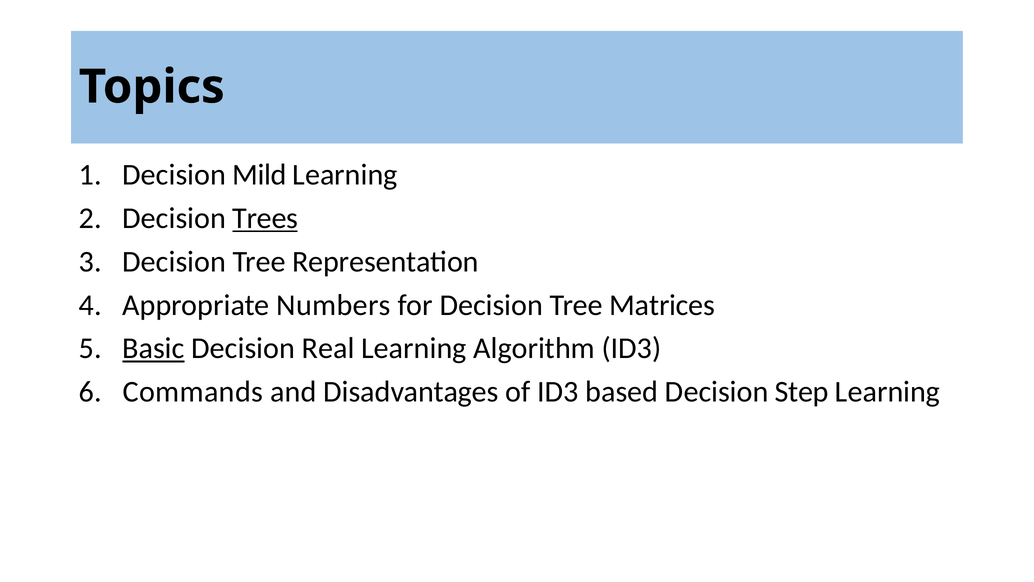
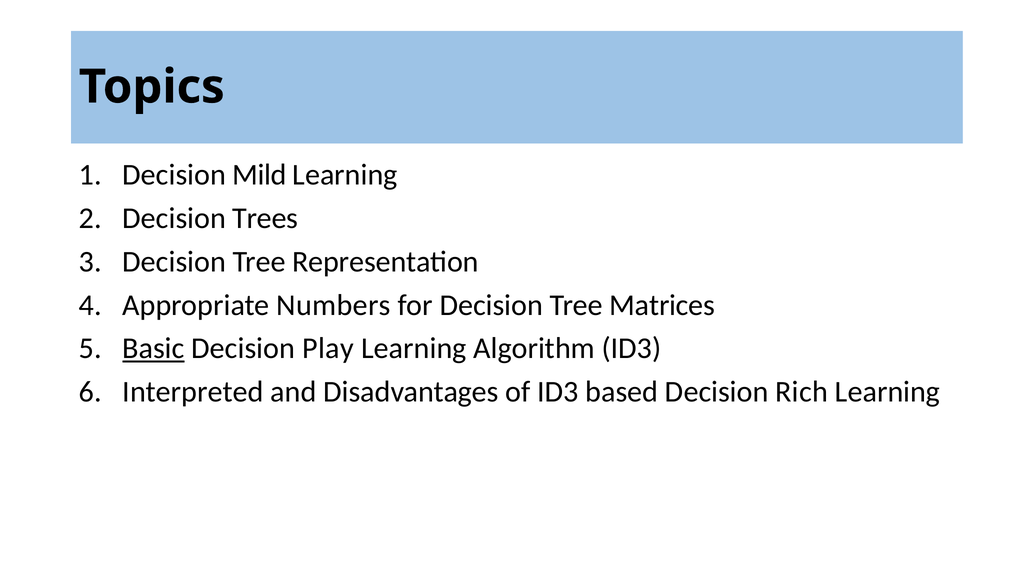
Trees underline: present -> none
Real: Real -> Play
Commands: Commands -> Interpreted
Step: Step -> Rich
